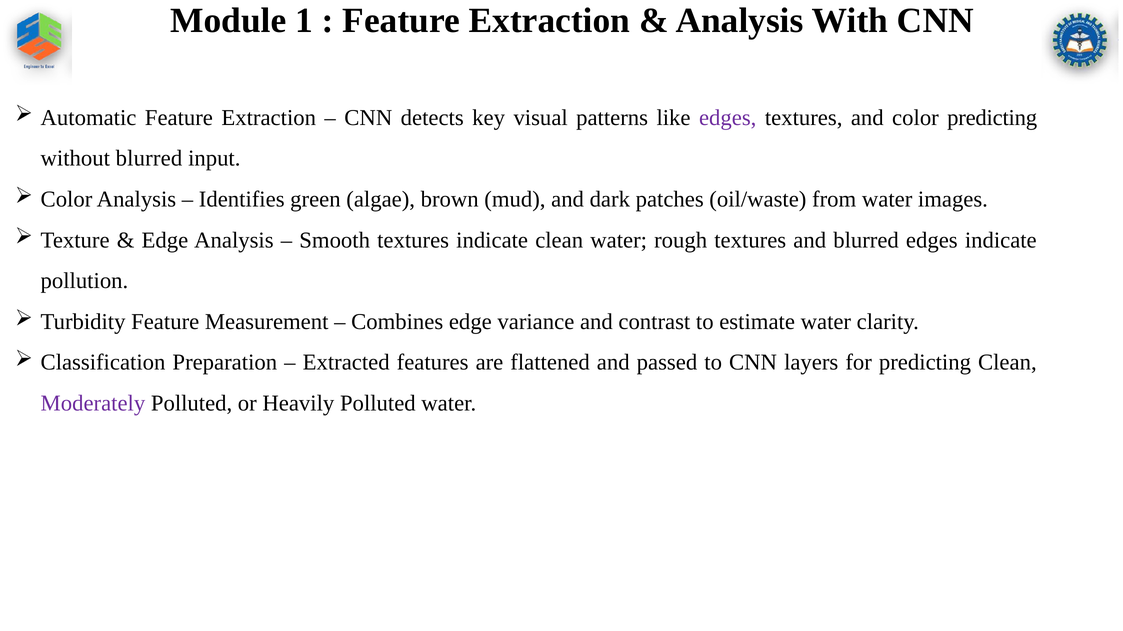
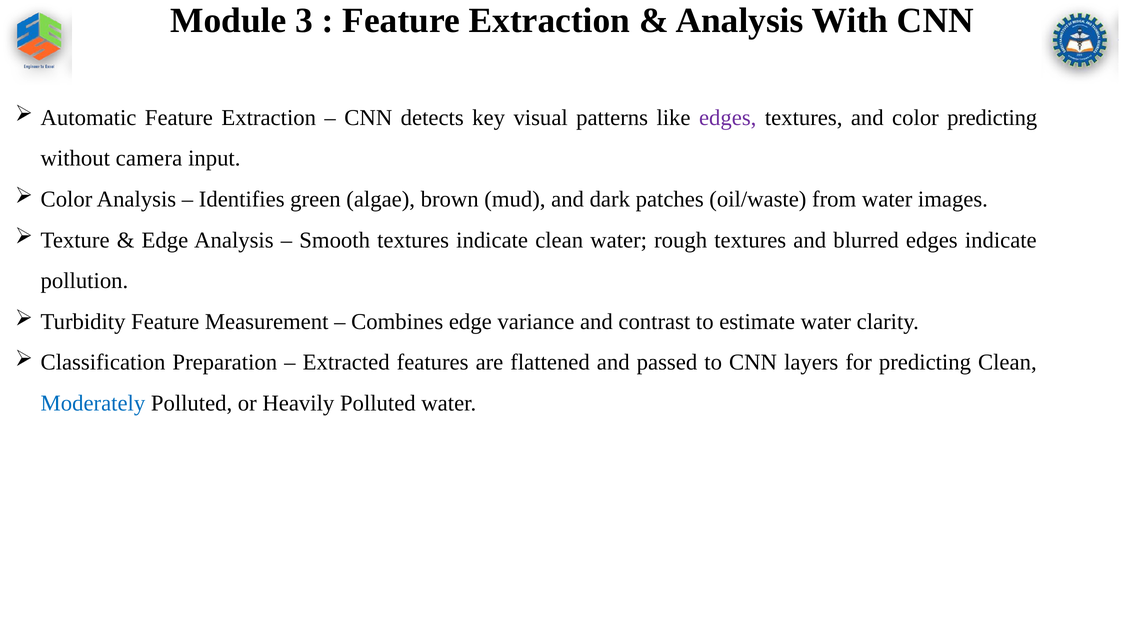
1: 1 -> 3
without blurred: blurred -> camera
Moderately colour: purple -> blue
